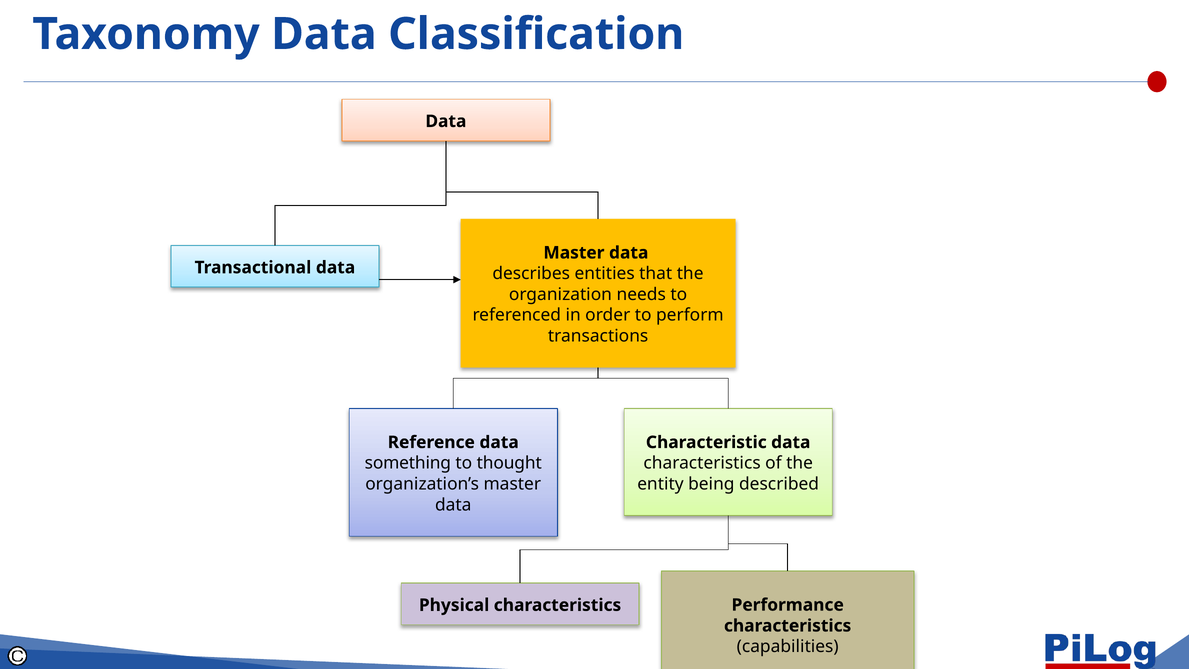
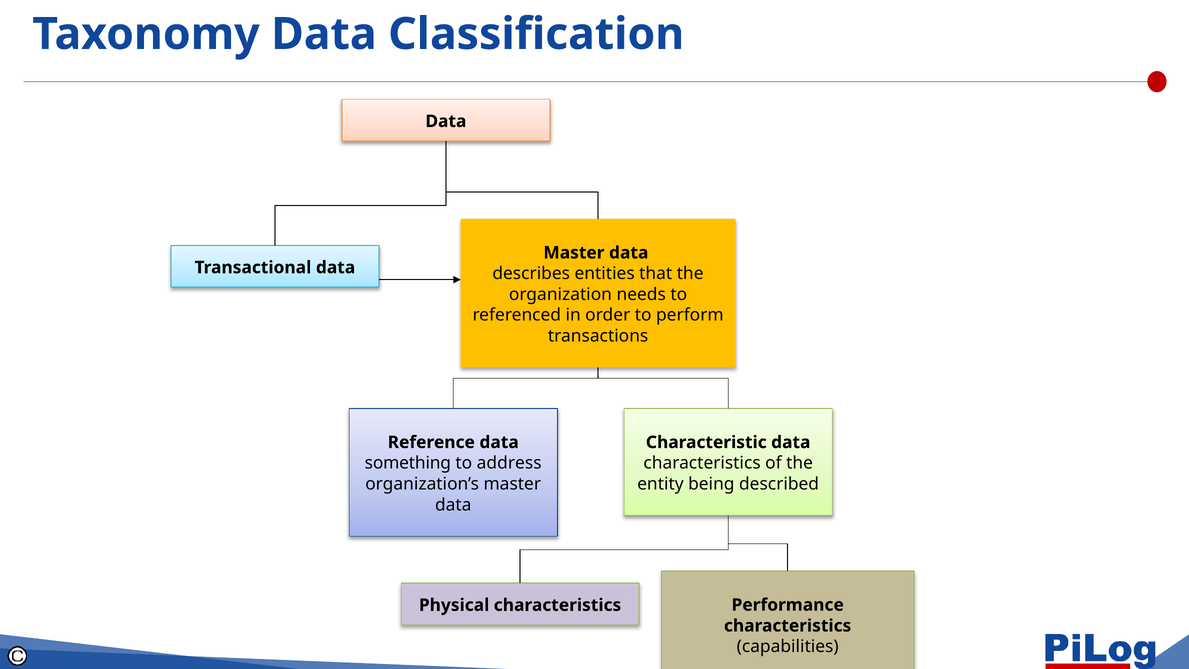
thought: thought -> address
